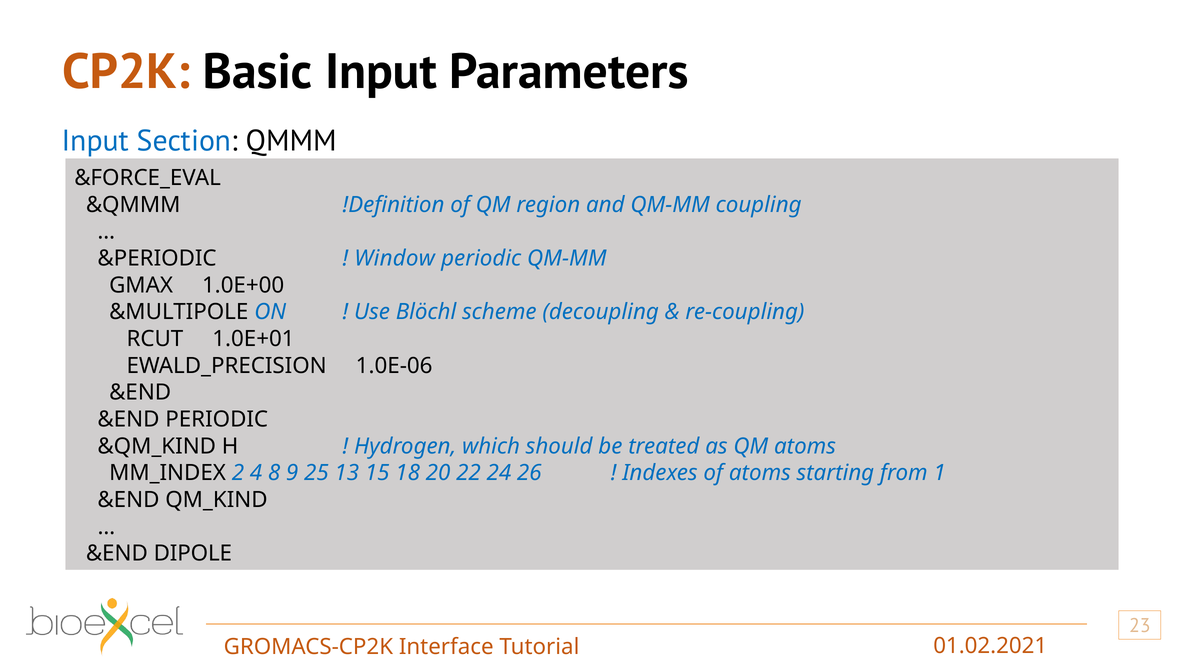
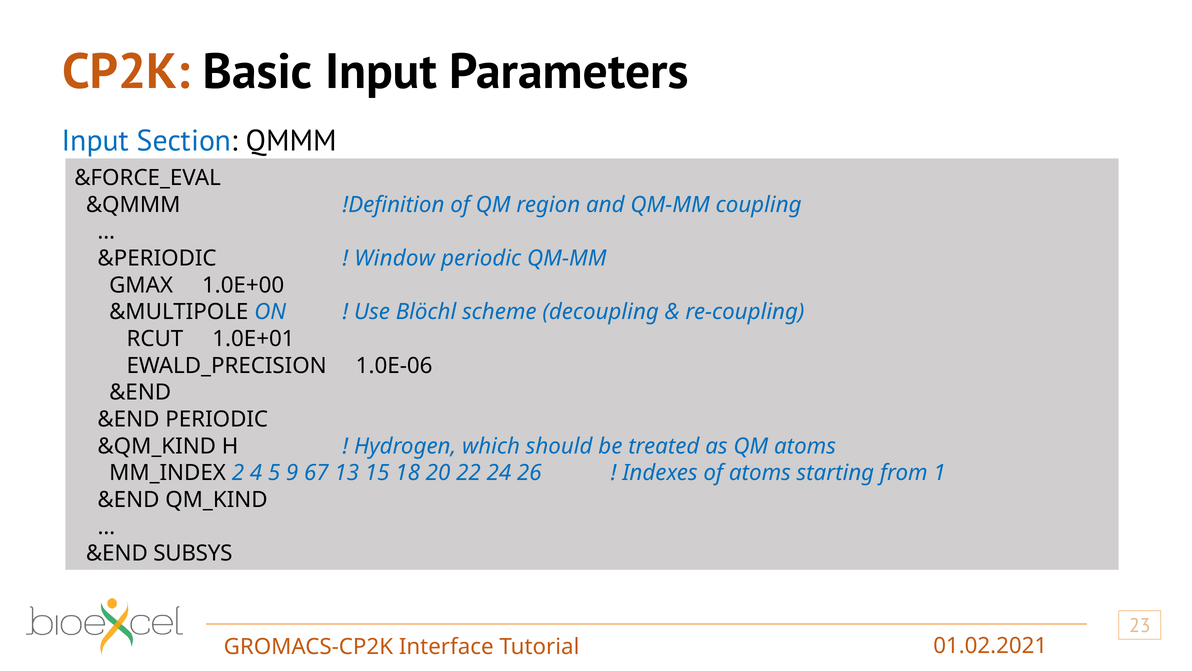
8: 8 -> 5
25: 25 -> 67
DIPOLE: DIPOLE -> SUBSYS
